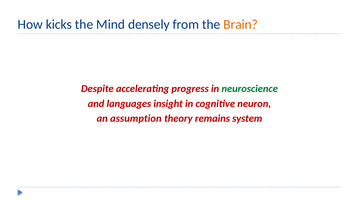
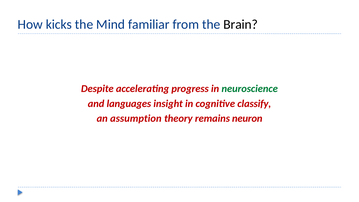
densely: densely -> familiar
Brain colour: orange -> black
neuron: neuron -> classify
system: system -> neuron
